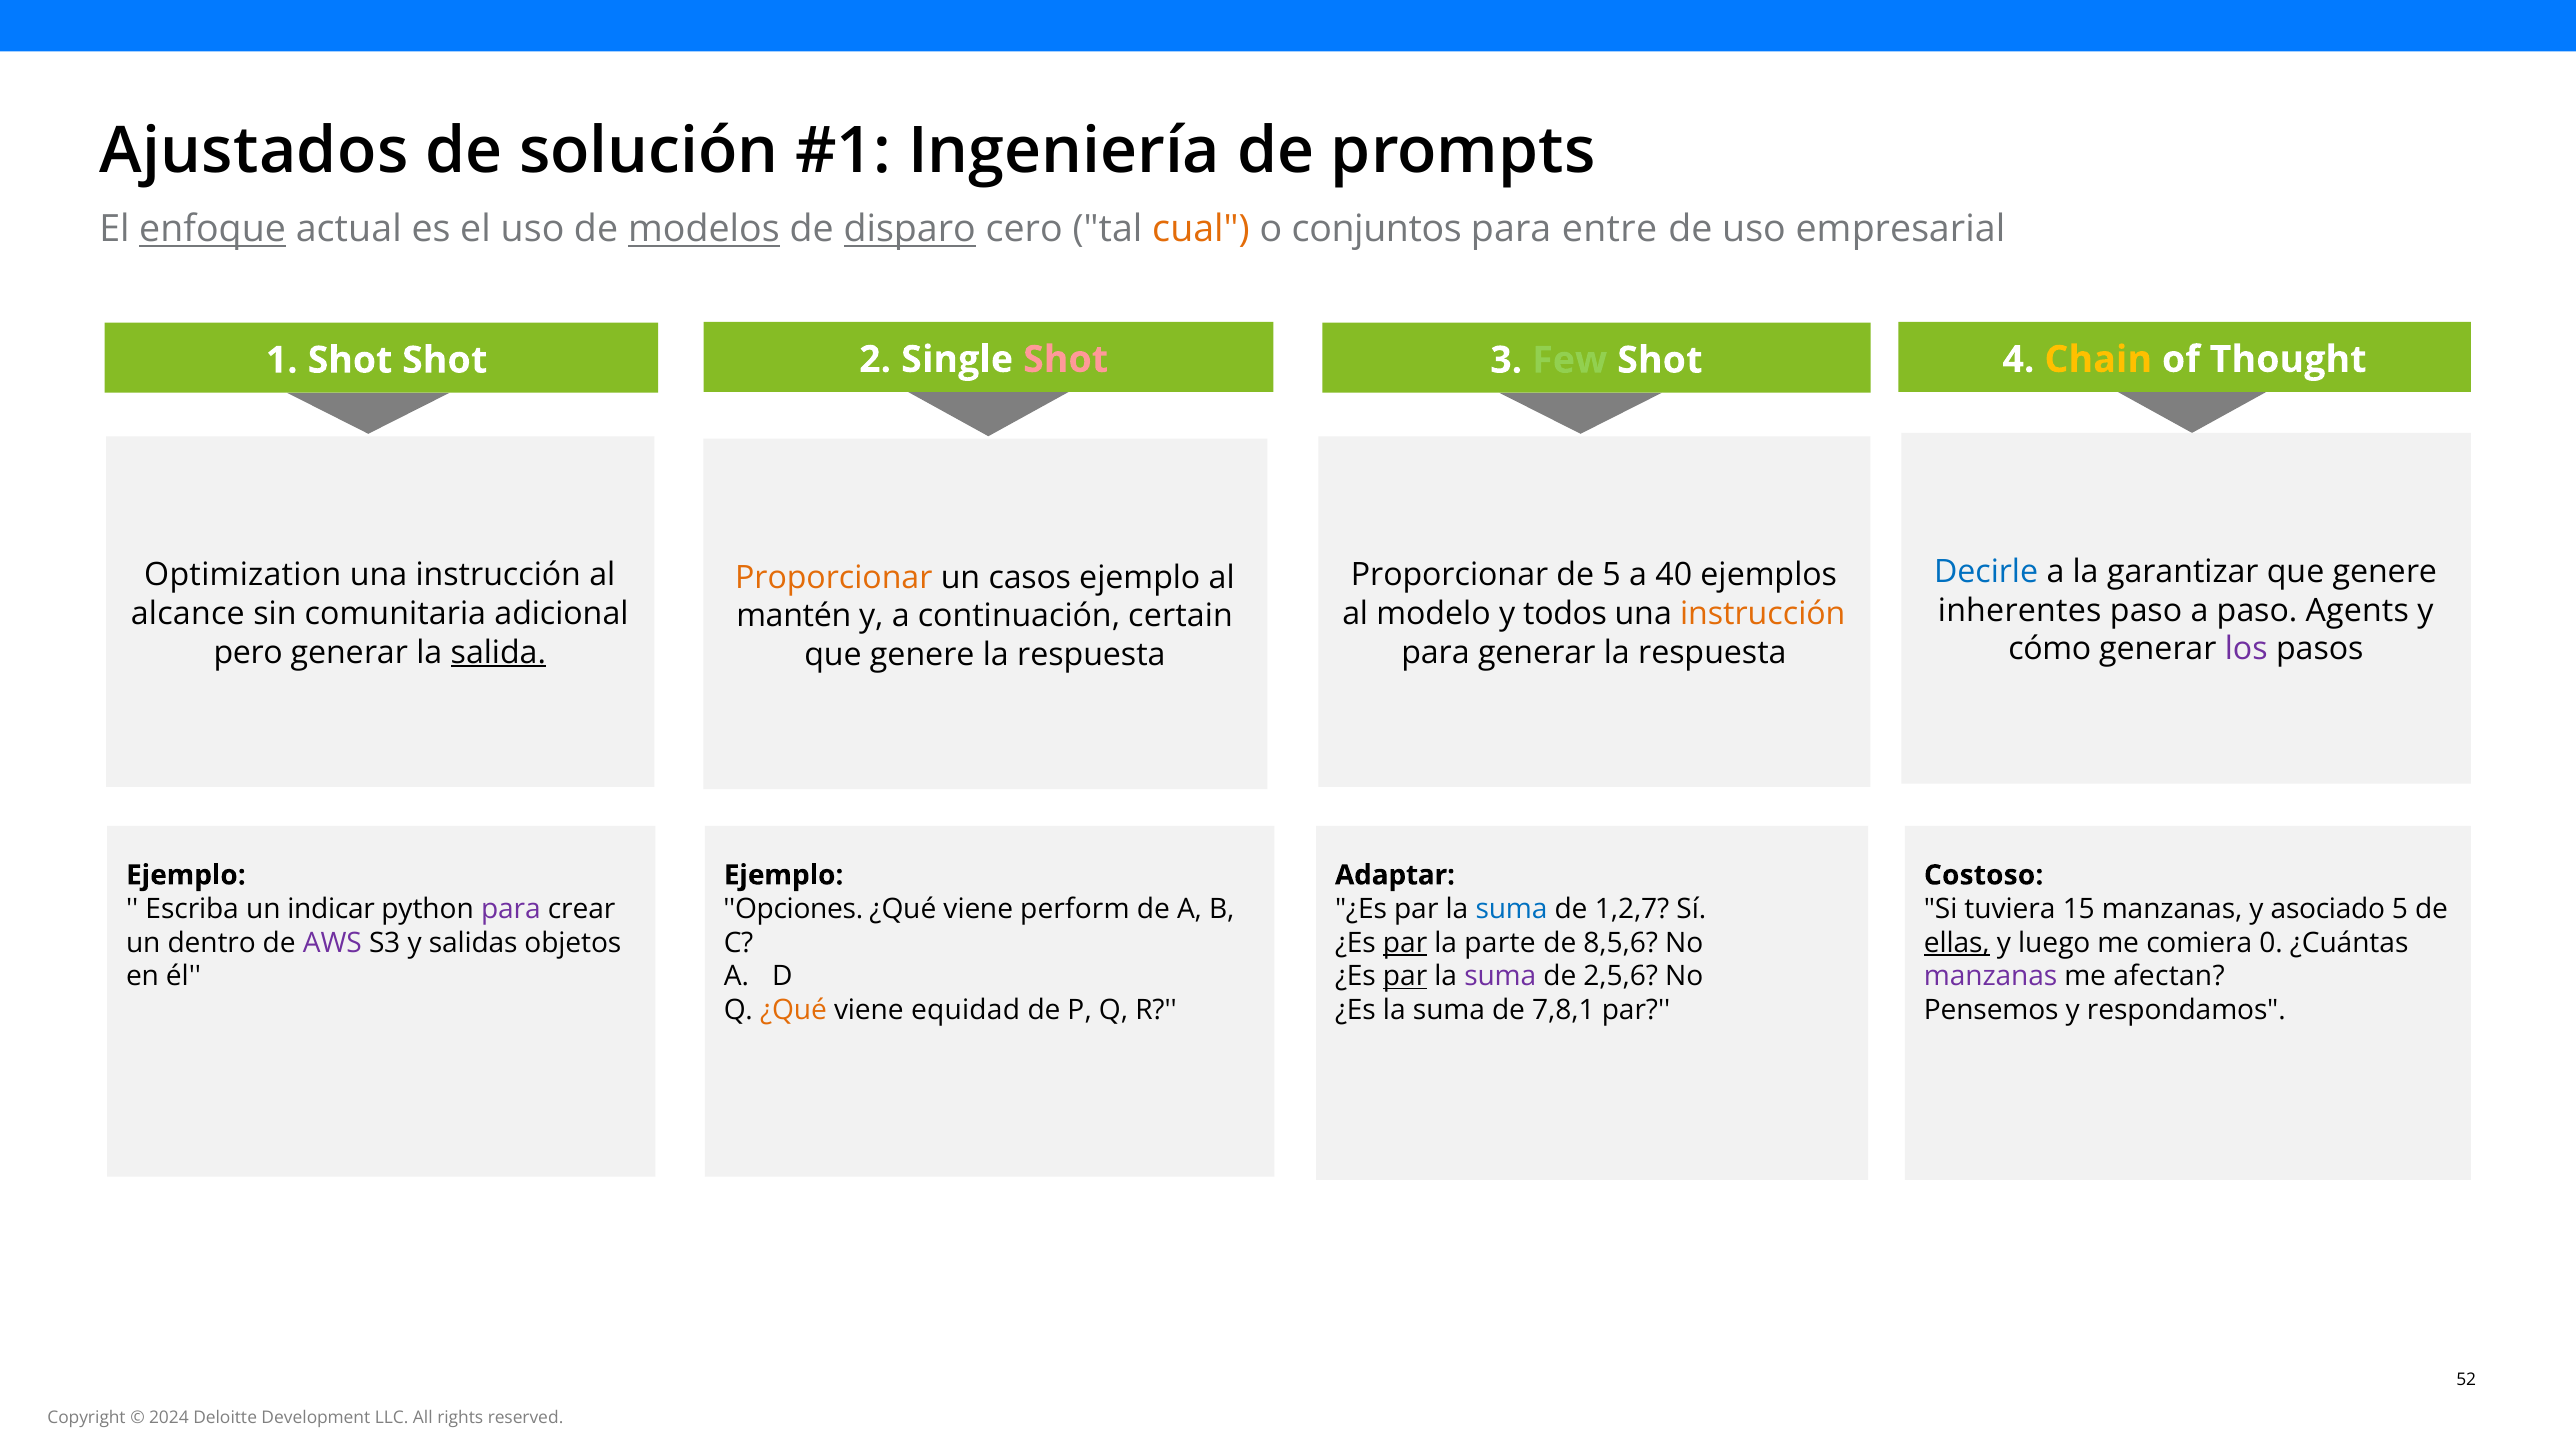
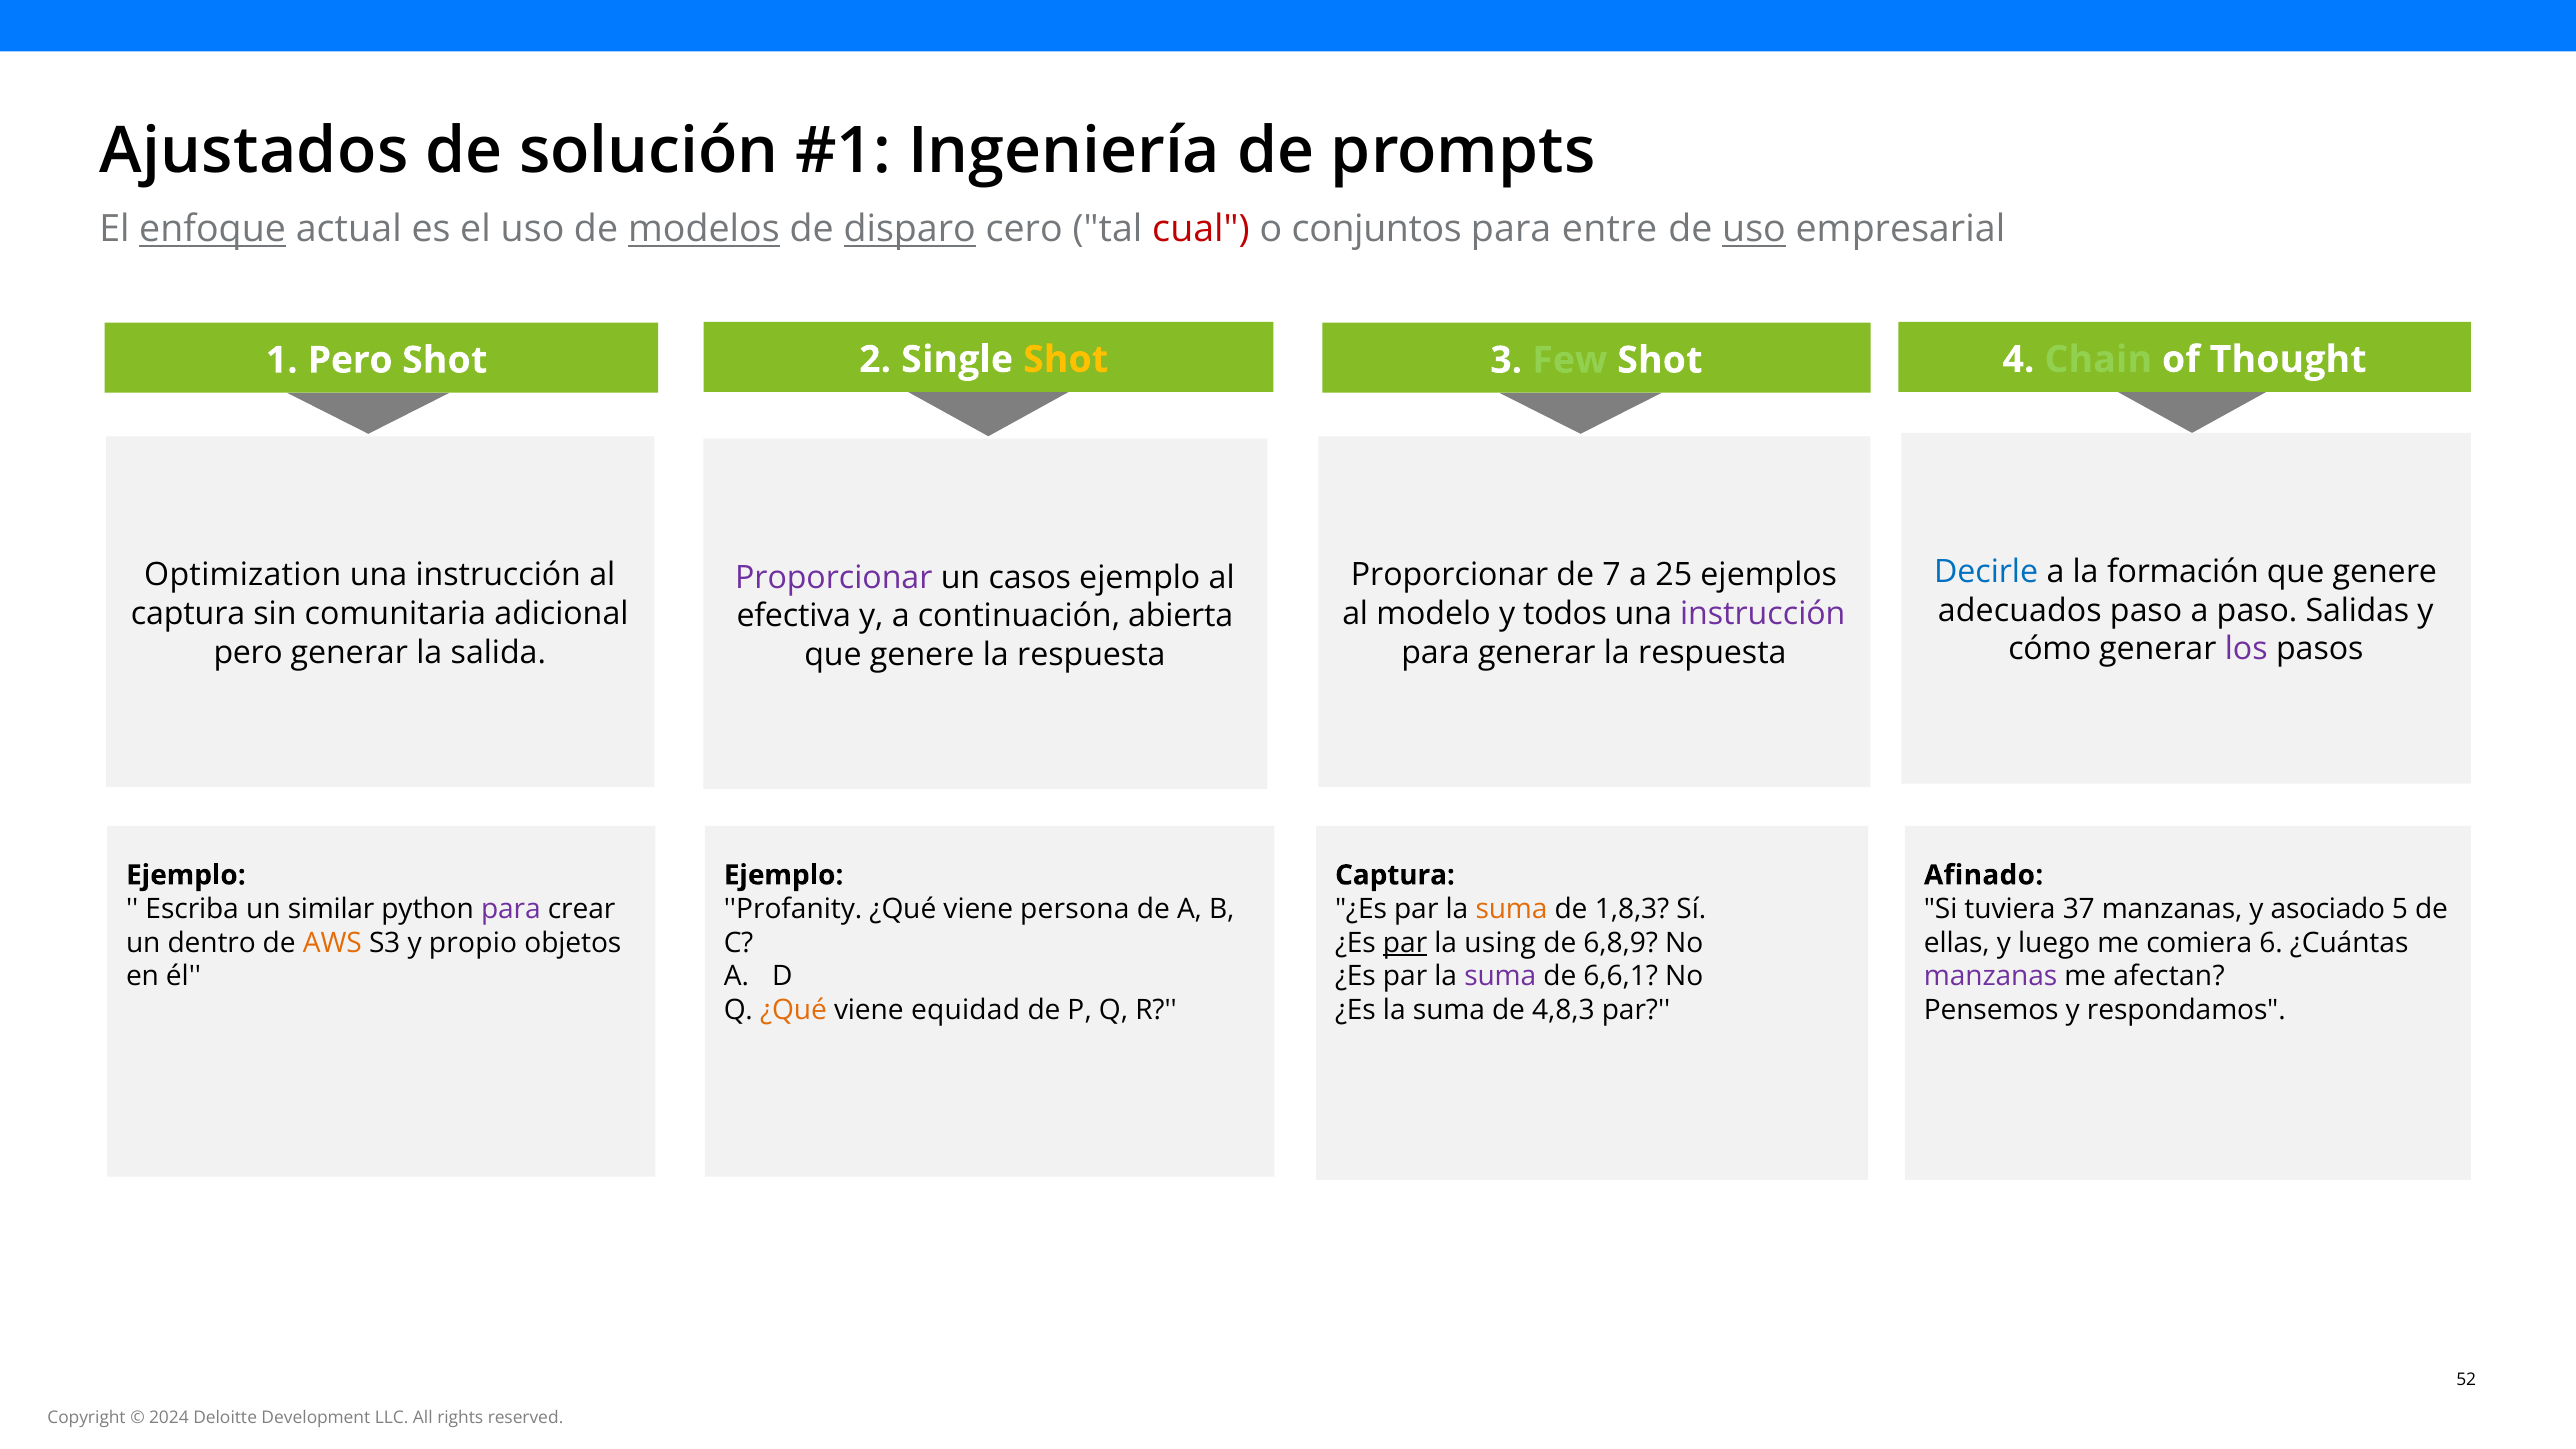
cual colour: orange -> red
uso at (1754, 229) underline: none -> present
Shot at (1066, 360) colour: pink -> yellow
Chain colour: yellow -> light green
1 Shot: Shot -> Pero
garantizar: garantizar -> formación
de 5: 5 -> 7
40: 40 -> 25
Proporcionar at (834, 577) colour: orange -> purple
inherentes: inherentes -> adecuados
Agents: Agents -> Salidas
alcance at (188, 614): alcance -> captura
instrucción at (1763, 614) colour: orange -> purple
mantén: mantén -> efectiva
certain: certain -> abierta
salida underline: present -> none
Adaptar at (1395, 875): Adaptar -> Captura
Costoso: Costoso -> Afinado
indicar: indicar -> similar
Opciones: Opciones -> Profanity
perform: perform -> persona
suma at (1512, 909) colour: blue -> orange
1,2,7: 1,2,7 -> 1,8,3
15: 15 -> 37
AWS colour: purple -> orange
salidas: salidas -> propio
parte: parte -> using
8,5,6: 8,5,6 -> 6,8,9
ellas underline: present -> none
0: 0 -> 6
par at (1405, 976) underline: present -> none
2,5,6: 2,5,6 -> 6,6,1
7,8,1: 7,8,1 -> 4,8,3
